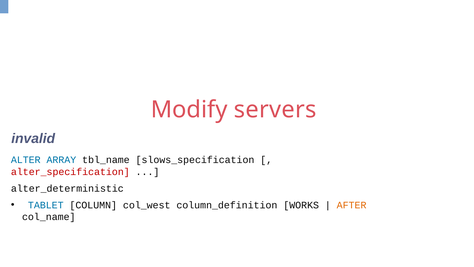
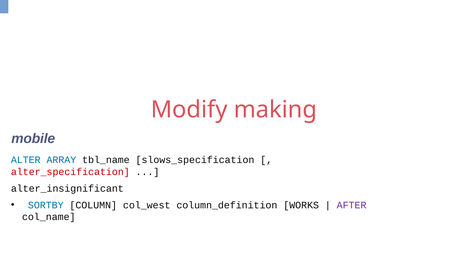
servers: servers -> making
invalid: invalid -> mobile
alter_deterministic: alter_deterministic -> alter_insignificant
TABLET: TABLET -> SORTBY
AFTER colour: orange -> purple
